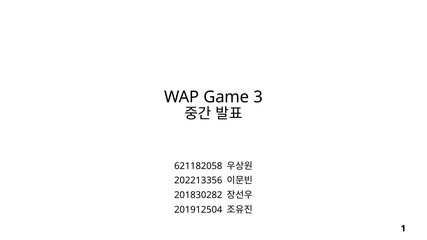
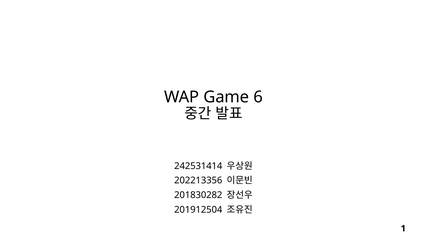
3: 3 -> 6
621182058: 621182058 -> 242531414
